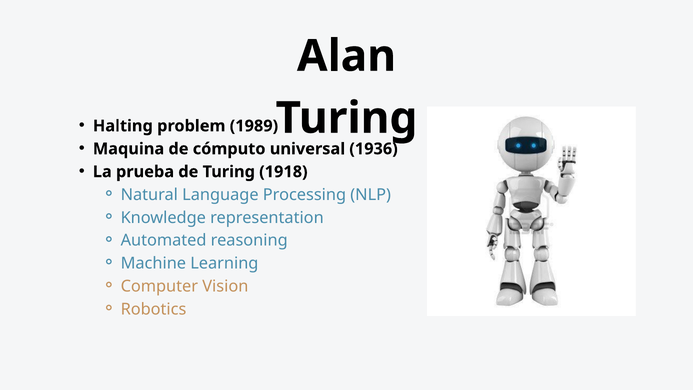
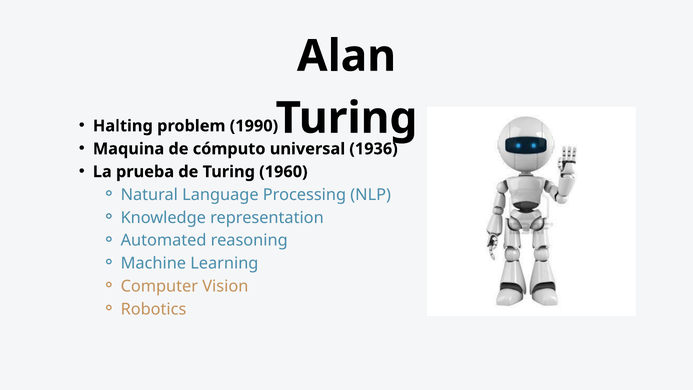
1989: 1989 -> 1990
1918: 1918 -> 1960
